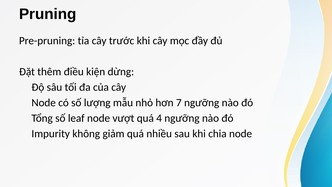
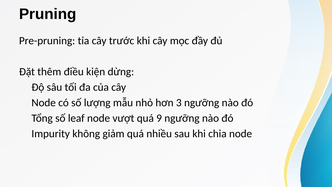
7: 7 -> 3
4: 4 -> 9
